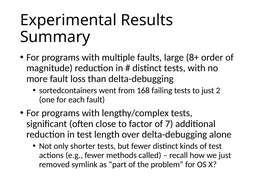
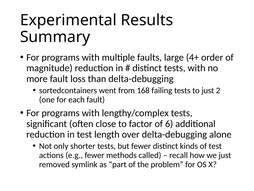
8+: 8+ -> 4+
7: 7 -> 6
